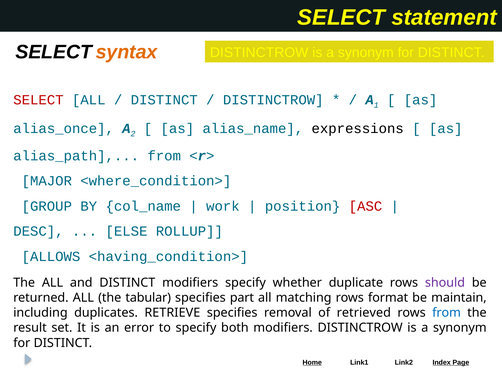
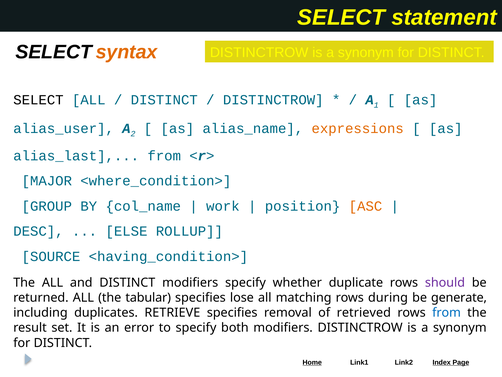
SELECT at (38, 100) colour: red -> black
alias_once: alias_once -> alias_user
expressions colour: black -> orange
alias_path: alias_path -> alias_last
ASC at (365, 206) colour: red -> orange
ALLOWS: ALLOWS -> SOURCE
part: part -> lose
format: format -> during
maintain: maintain -> generate
